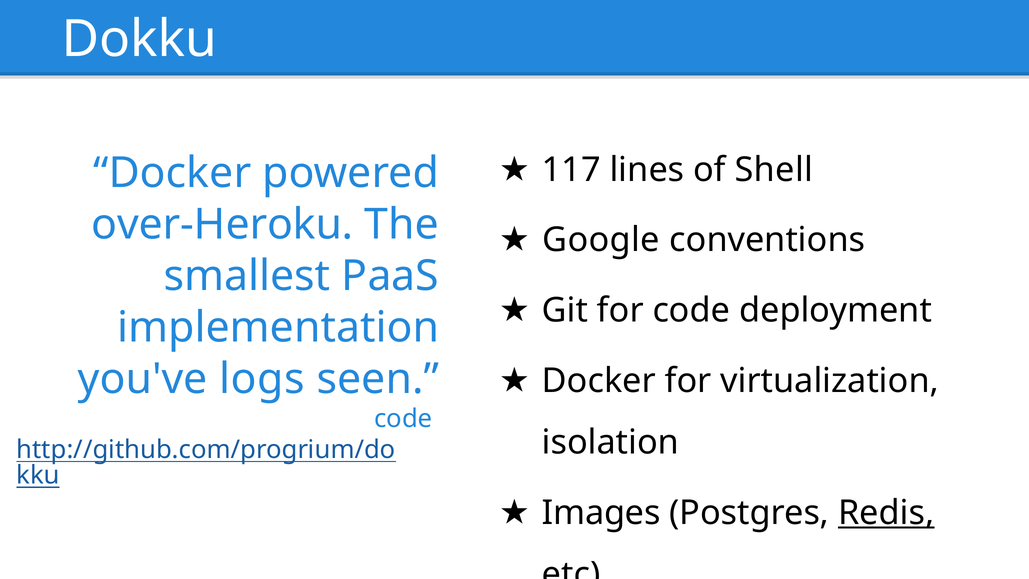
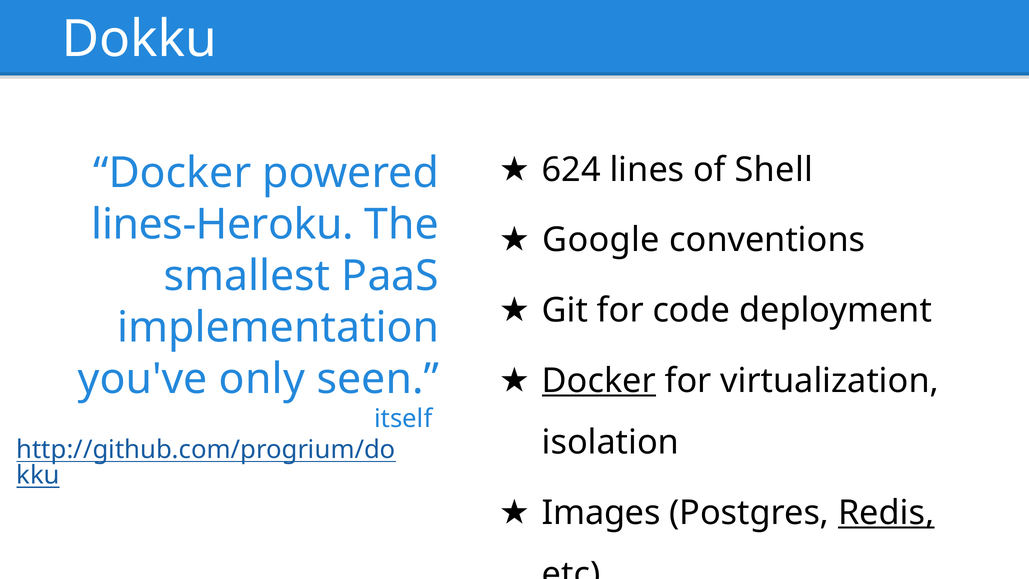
117: 117 -> 624
over-Heroku: over-Heroku -> lines-Heroku
Docker at (599, 381) underline: none -> present
you've logs: logs -> only
code at (403, 419): code -> itself
